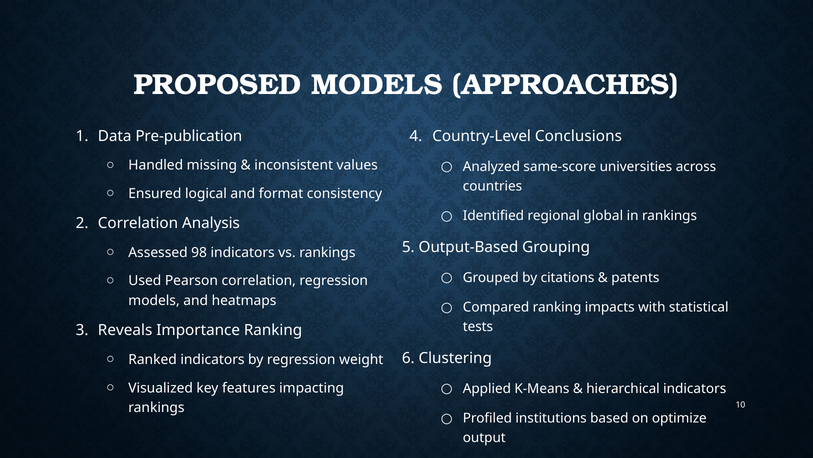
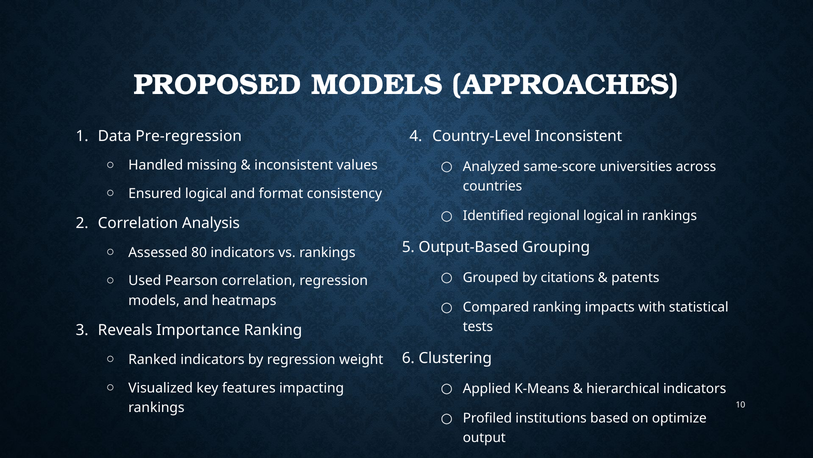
Pre-publication: Pre-publication -> Pre-regression
Country-Level Conclusions: Conclusions -> Inconsistent
regional global: global -> logical
98: 98 -> 80
